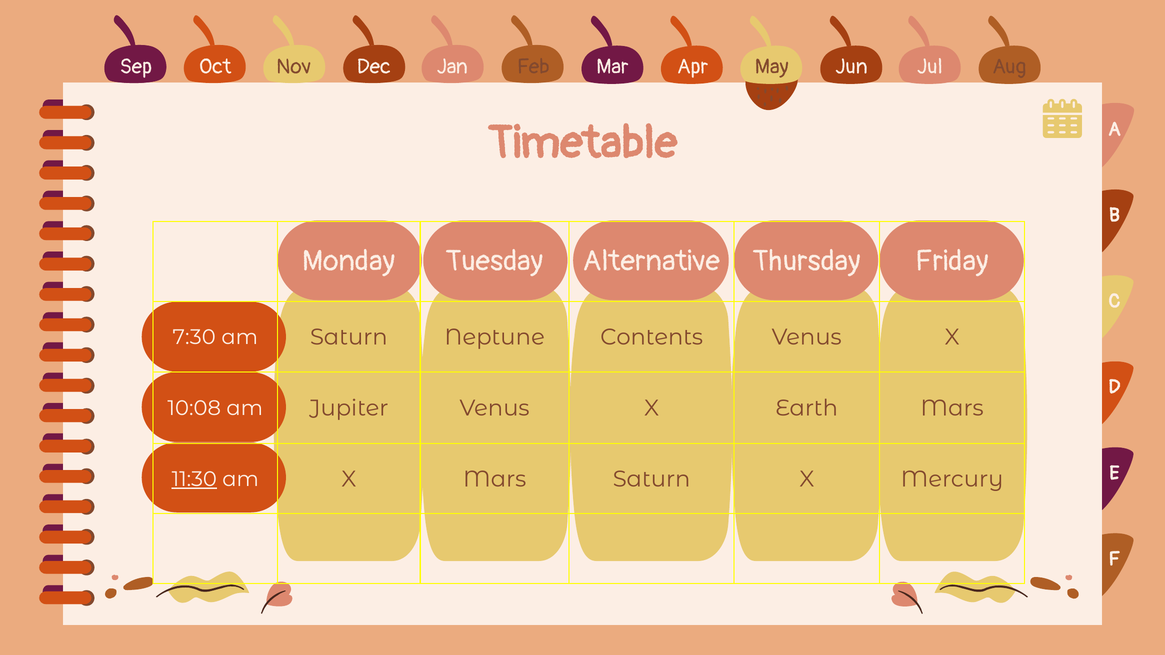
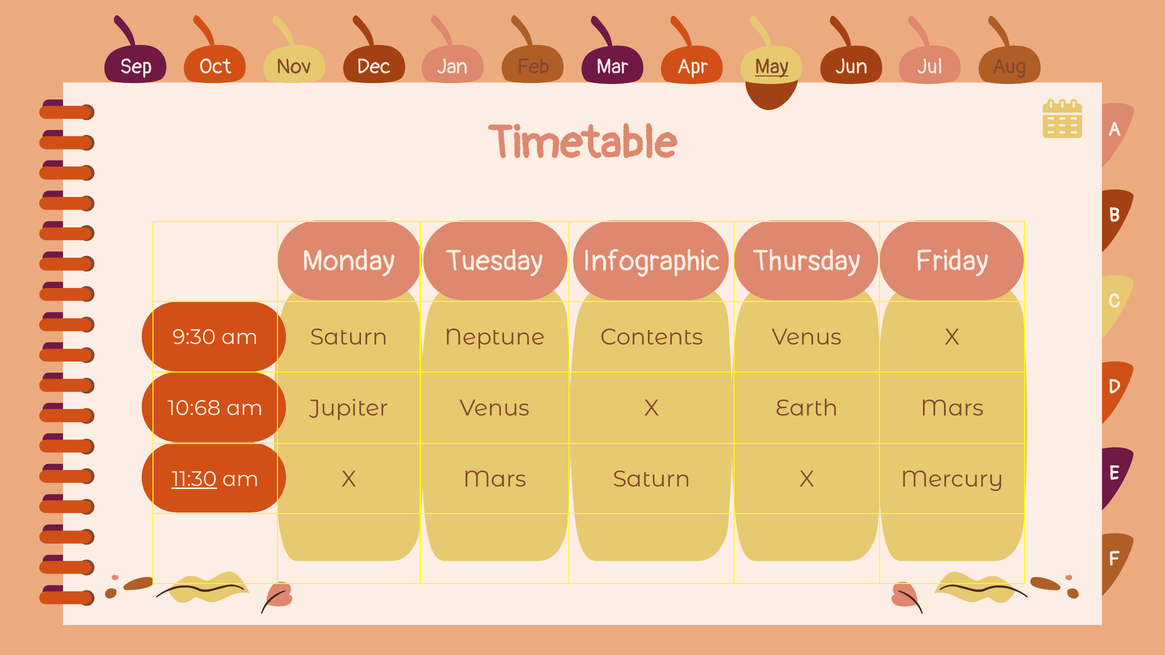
May underline: none -> present
Alternative: Alternative -> Infographic
7:30: 7:30 -> 9:30
10:08: 10:08 -> 10:68
